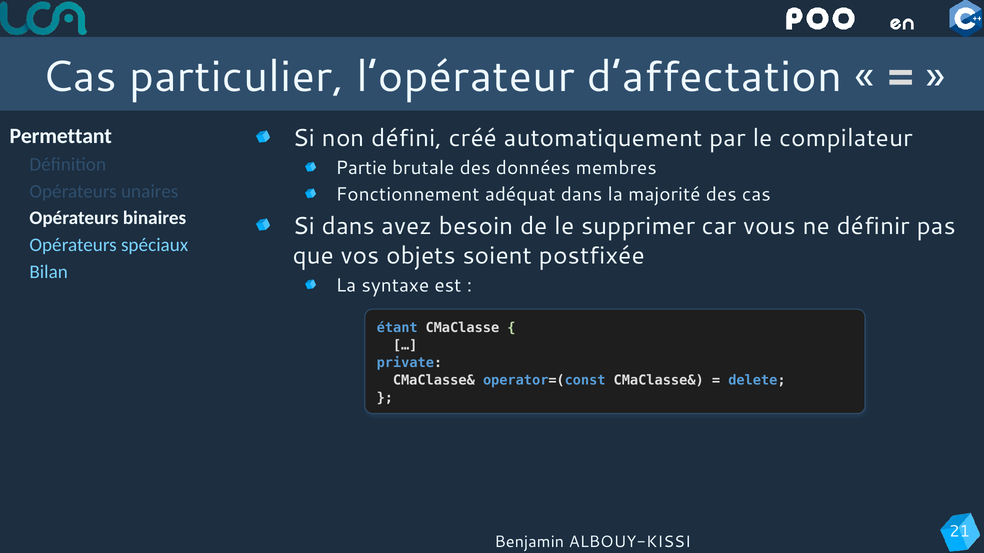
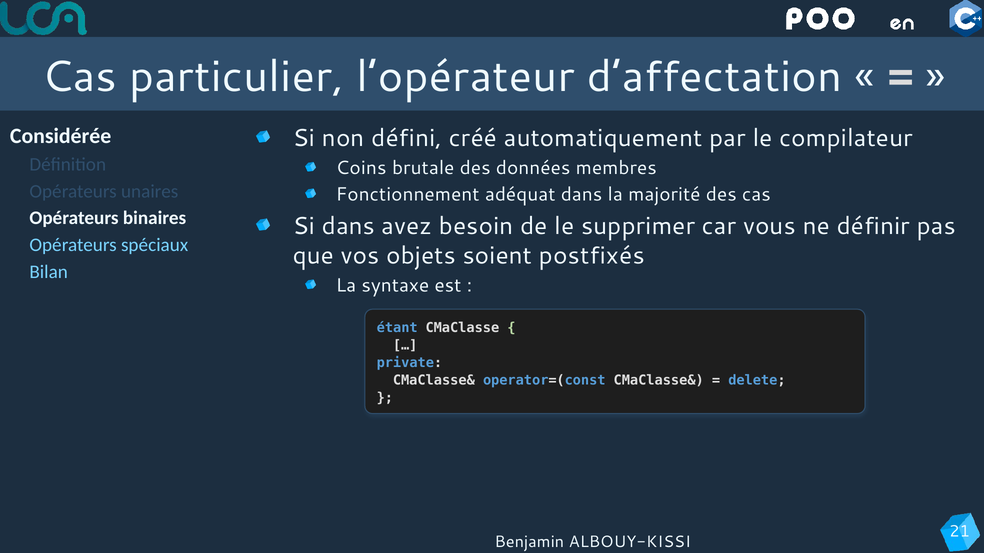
Permettant: Permettant -> Considérée
Partie: Partie -> Coins
postfixée: postfixée -> postfixés
